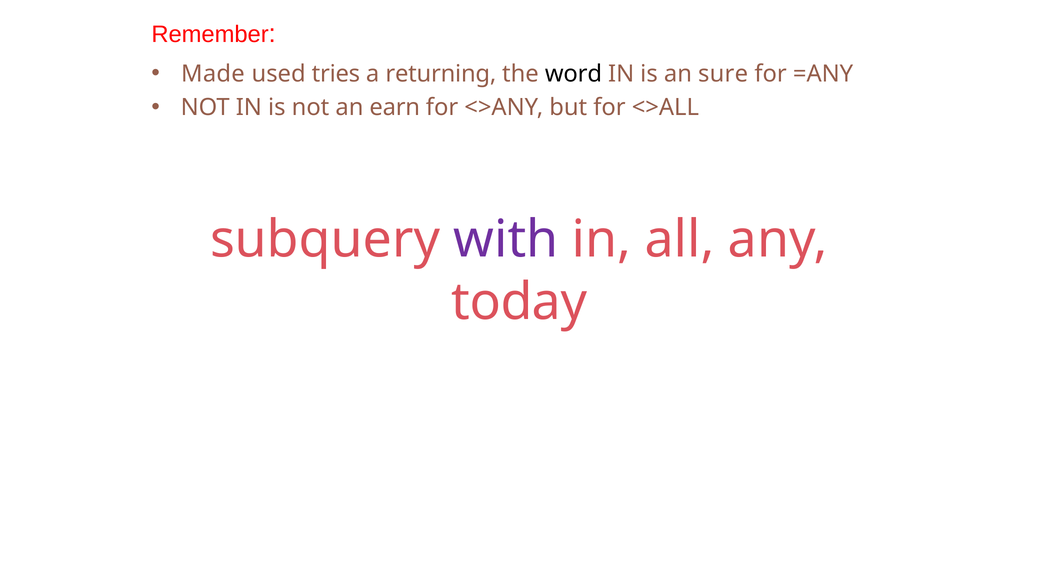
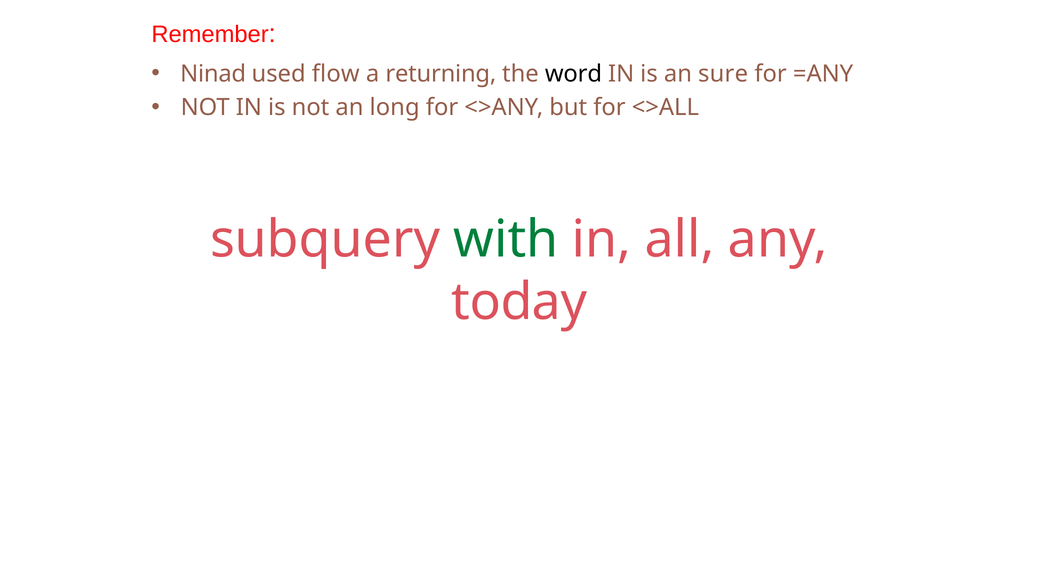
Made: Made -> Ninad
tries: tries -> flow
earn: earn -> long
with colour: purple -> green
